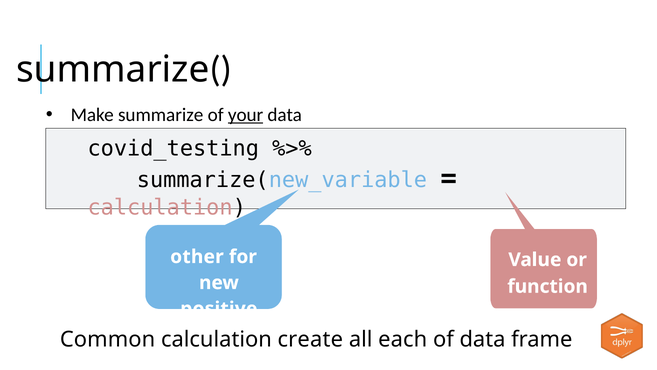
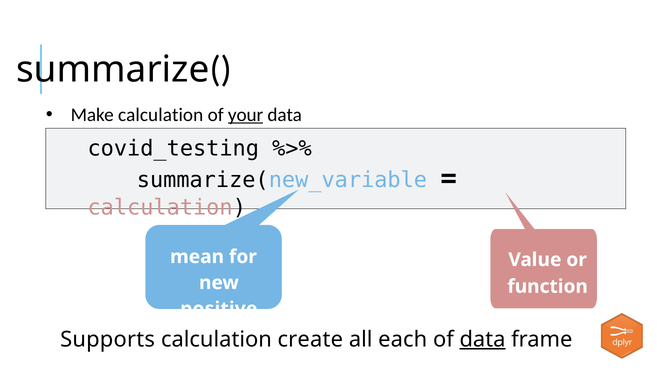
Make summarize: summarize -> calculation
other: other -> mean
Common: Common -> Supports
data at (482, 339) underline: none -> present
